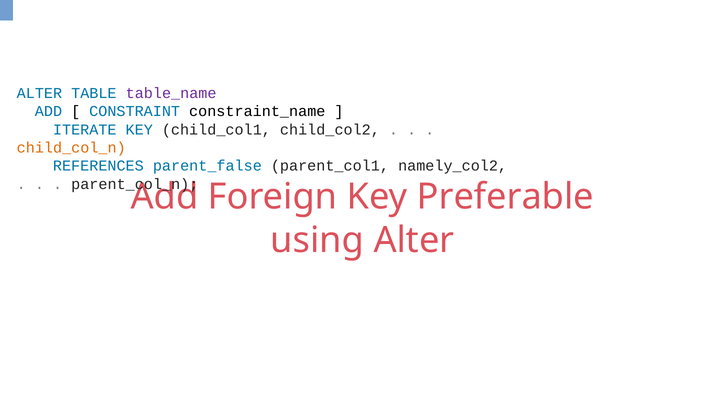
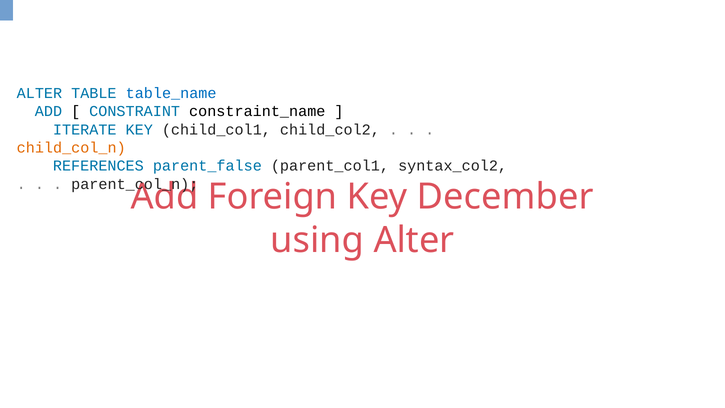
table_name colour: purple -> blue
namely_col2: namely_col2 -> syntax_col2
Preferable: Preferable -> December
